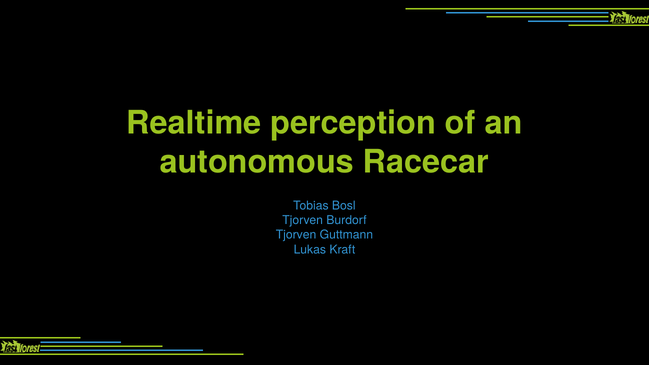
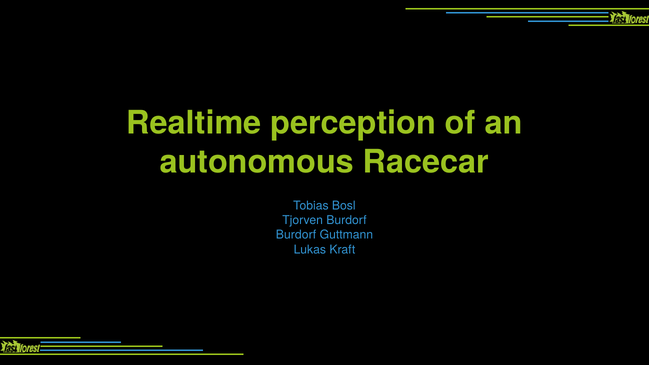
Tjorven at (296, 235): Tjorven -> Burdorf
